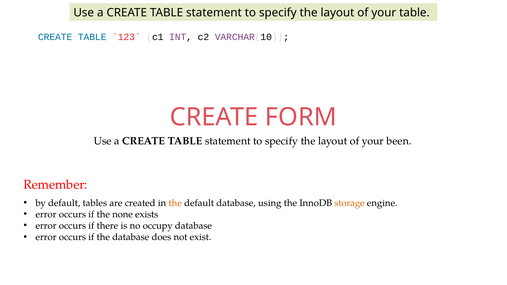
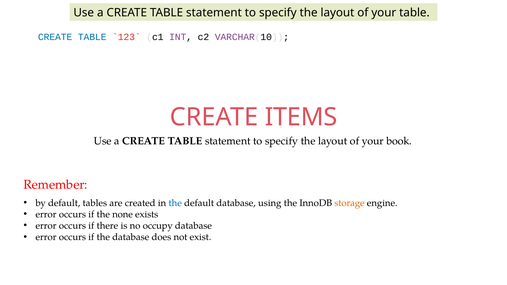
FORM: FORM -> ITEMS
been: been -> book
the at (175, 203) colour: orange -> blue
